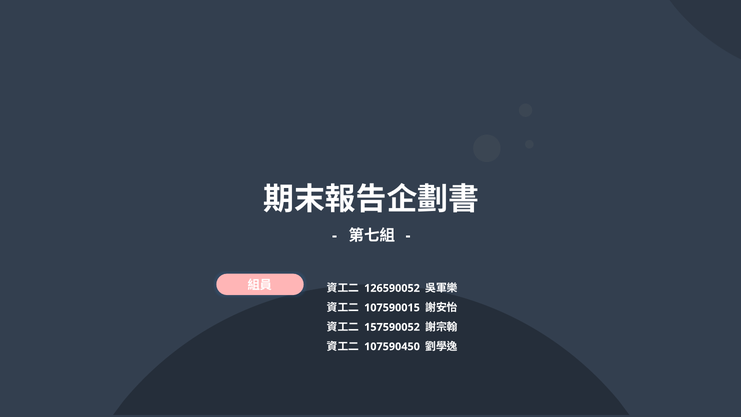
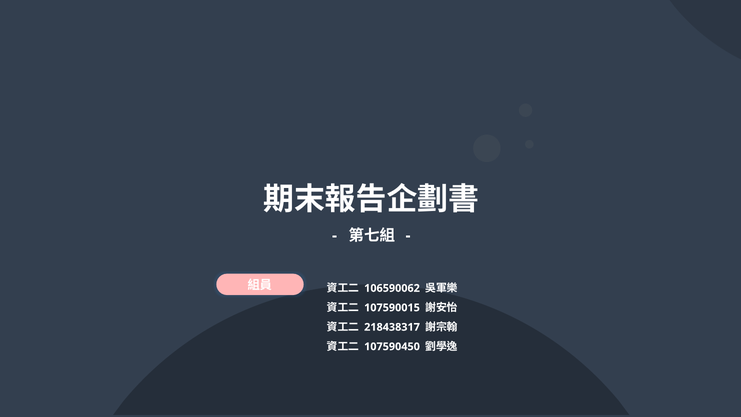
126590052: 126590052 -> 106590062
157590052: 157590052 -> 218438317
